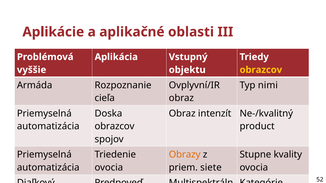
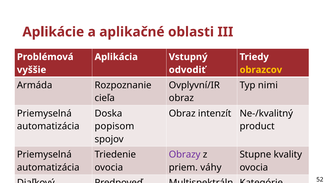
objektu: objektu -> odvodiť
obrazcov at (115, 127): obrazcov -> popisom
Obrazy colour: orange -> purple
siete: siete -> váhy
